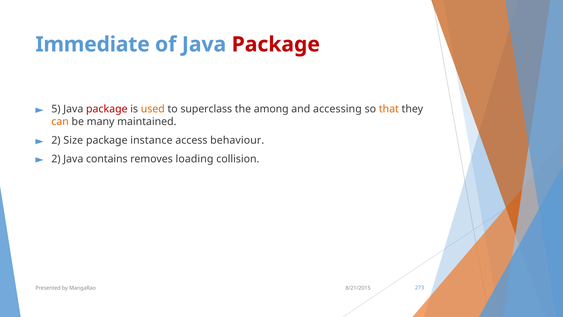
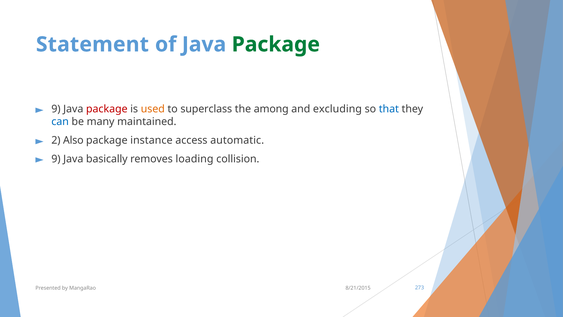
Immediate: Immediate -> Statement
Package at (276, 44) colour: red -> green
5 at (56, 109): 5 -> 9
accessing: accessing -> excluding
that colour: orange -> blue
can colour: orange -> blue
Size: Size -> Also
behaviour: behaviour -> automatic
2 at (56, 159): 2 -> 9
contains: contains -> basically
